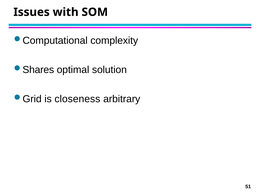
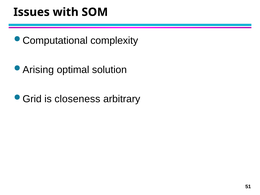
Shares: Shares -> Arising
